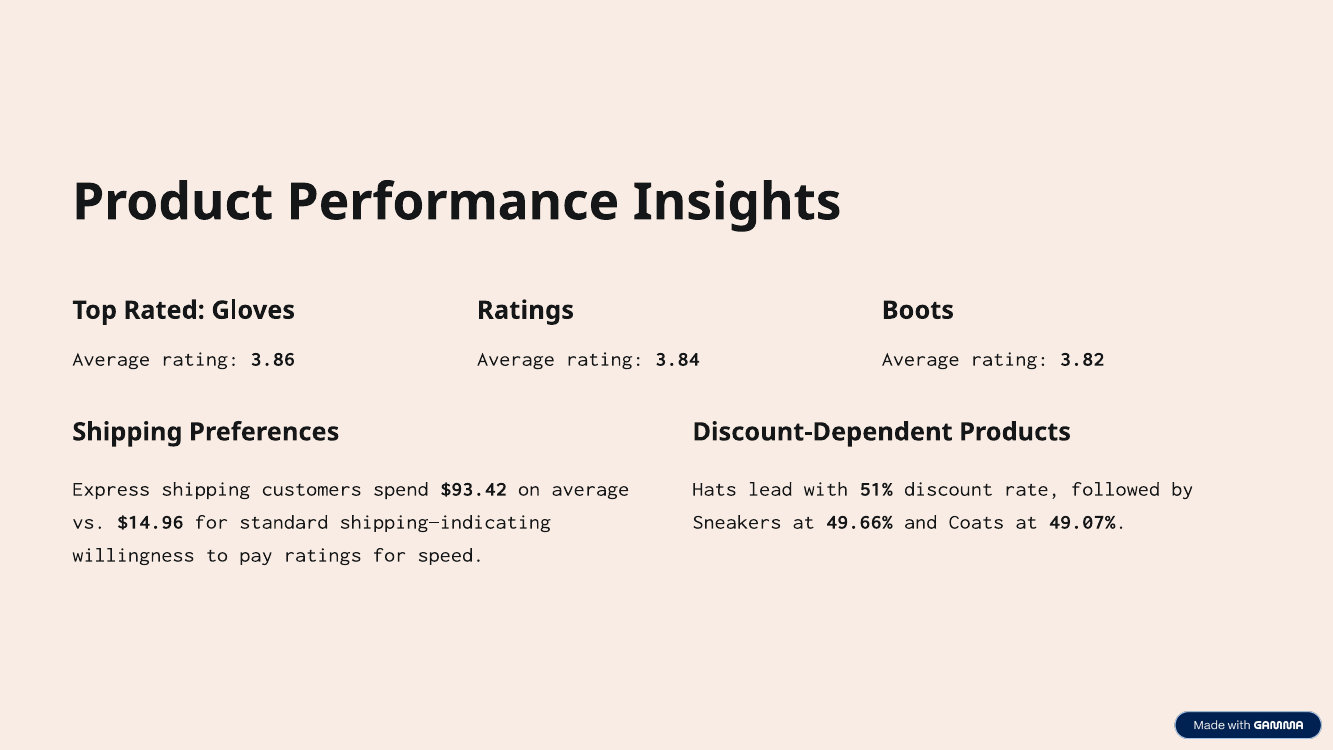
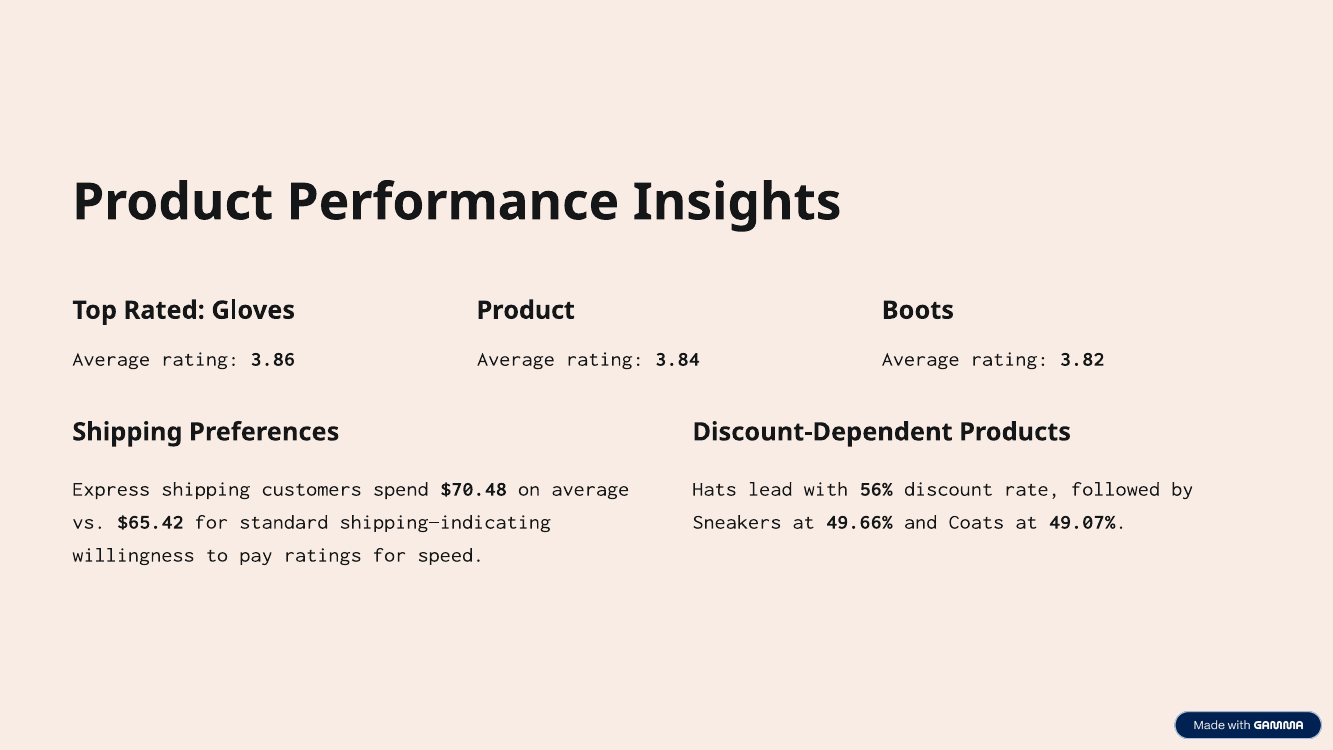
Ratings at (526, 310): Ratings -> Product
$93.42: $93.42 -> $70.48
51%: 51% -> 56%
$14.96: $14.96 -> $65.42
